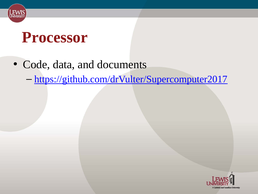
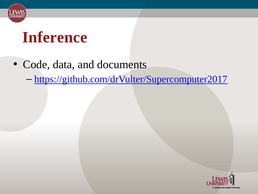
Processor: Processor -> Inference
